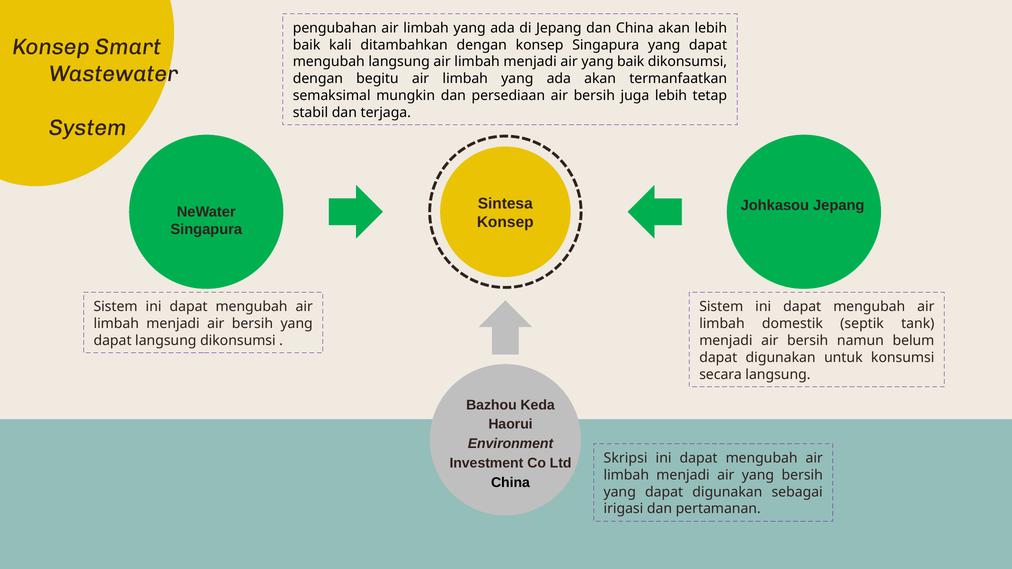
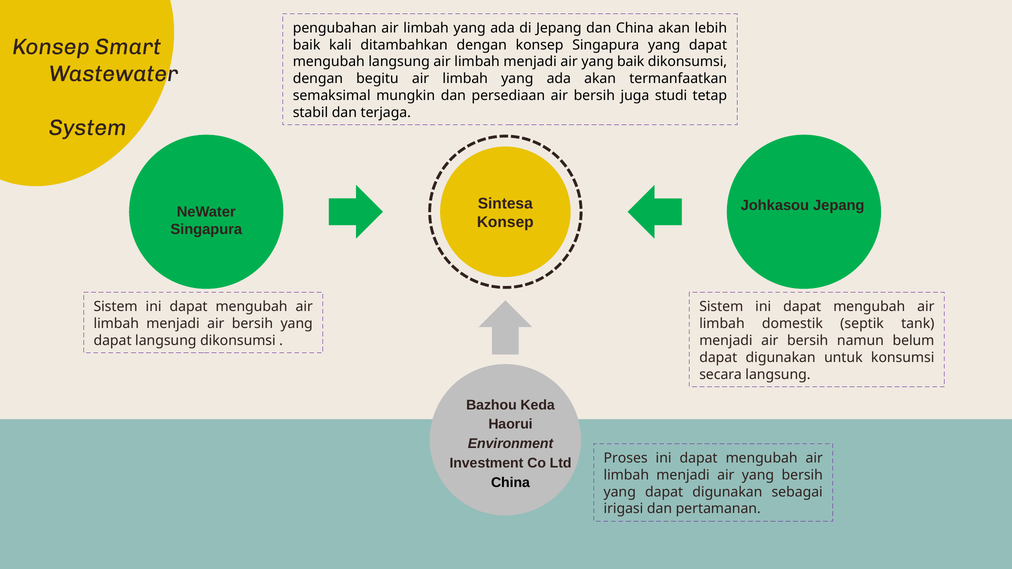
juga lebih: lebih -> studi
Skripsi: Skripsi -> Proses
